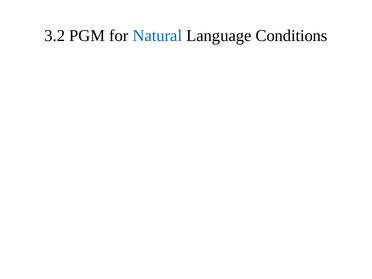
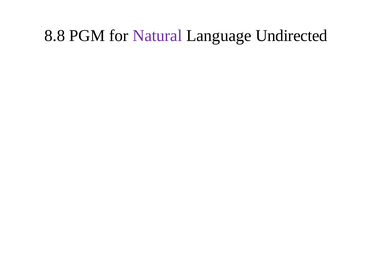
3.2: 3.2 -> 8.8
Natural colour: blue -> purple
Conditions: Conditions -> Undirected
